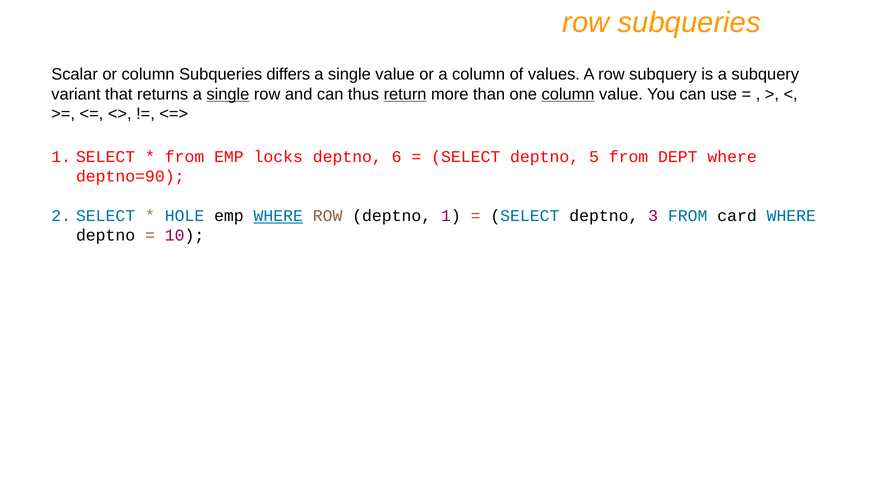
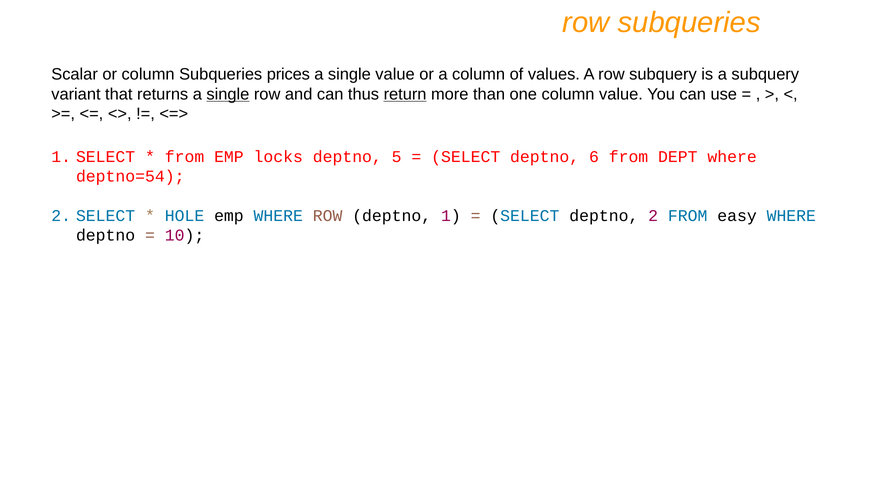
differs: differs -> prices
column at (568, 94) underline: present -> none
6: 6 -> 5
5: 5 -> 6
deptno=90: deptno=90 -> deptno=54
WHERE at (278, 216) underline: present -> none
deptno 3: 3 -> 2
card: card -> easy
